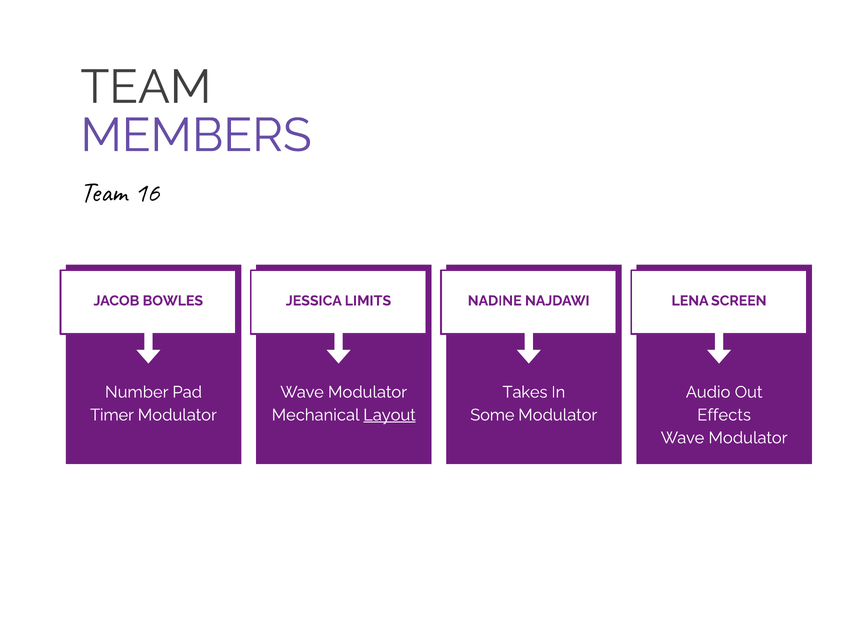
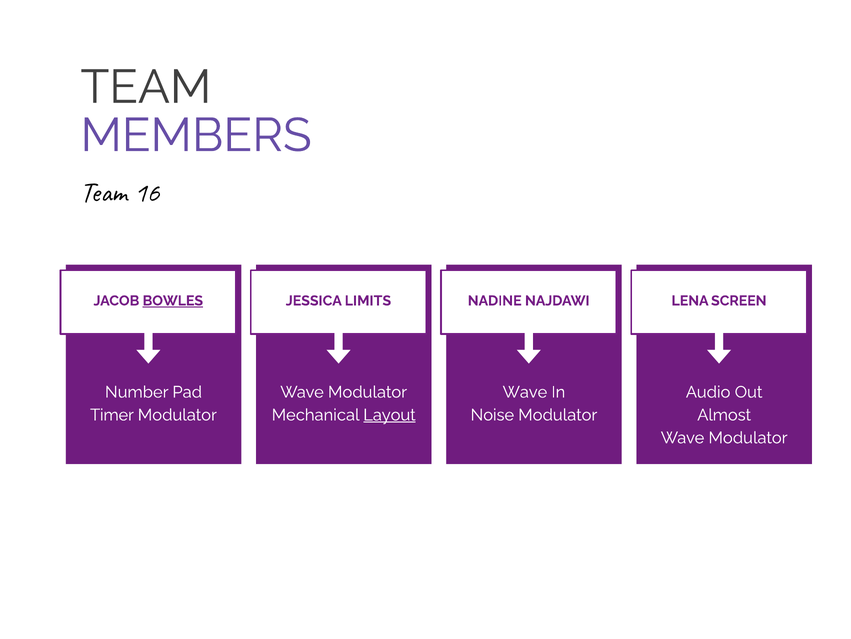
BOWLES underline: none -> present
Takes at (525, 392): Takes -> Wave
Some: Some -> Noise
Effects: Effects -> Almost
